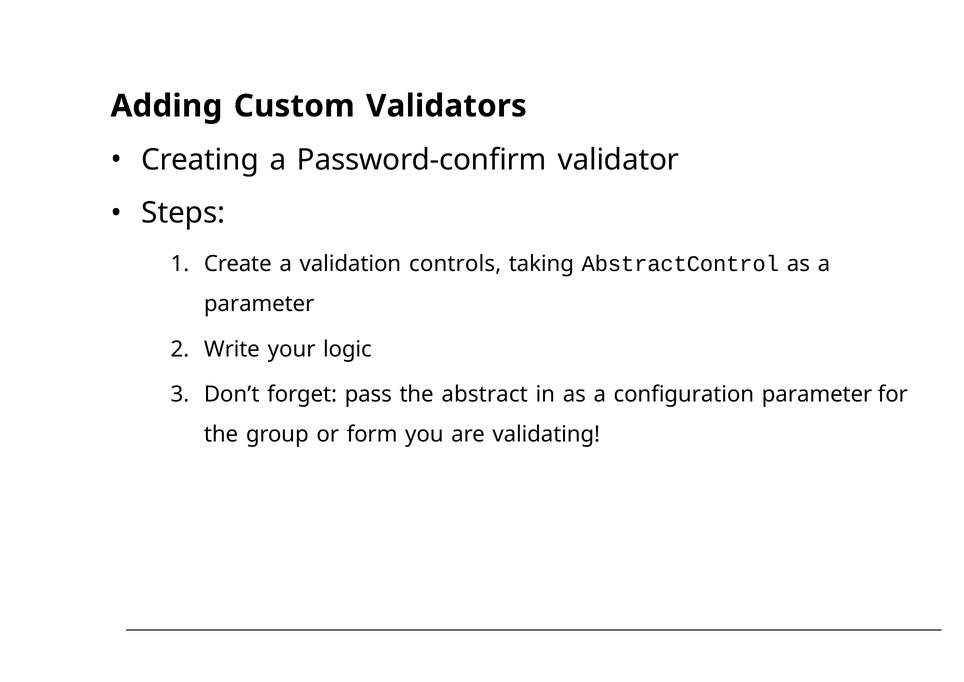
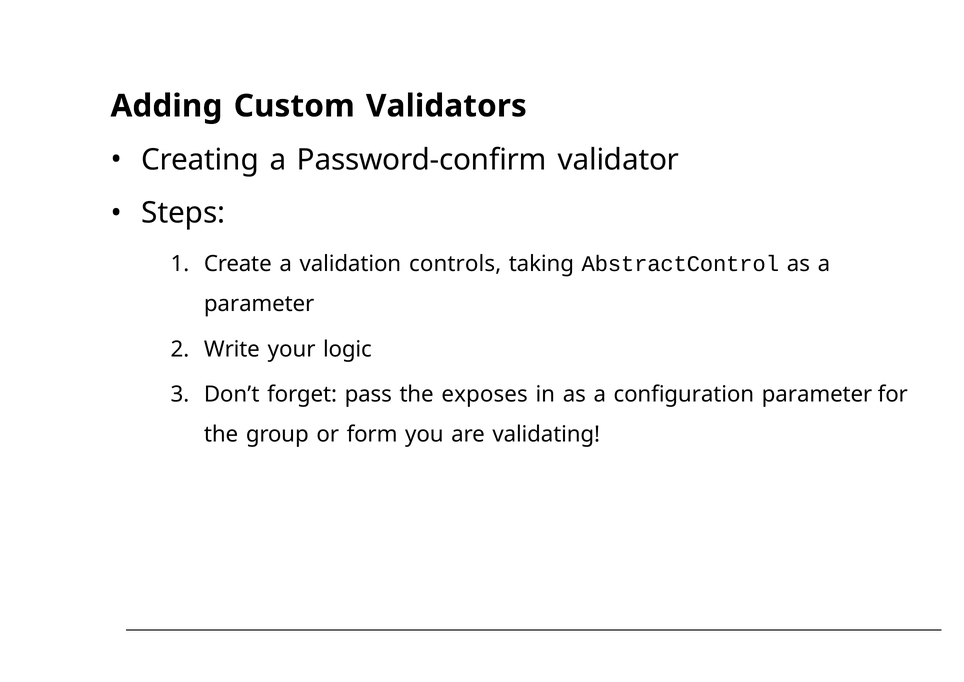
abstract: abstract -> exposes
